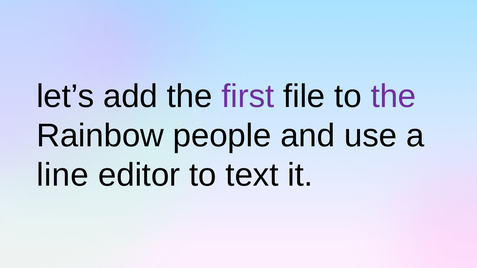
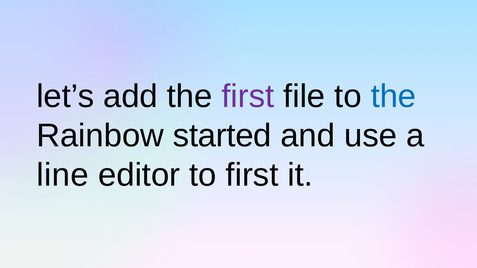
the at (393, 96) colour: purple -> blue
people: people -> started
to text: text -> first
